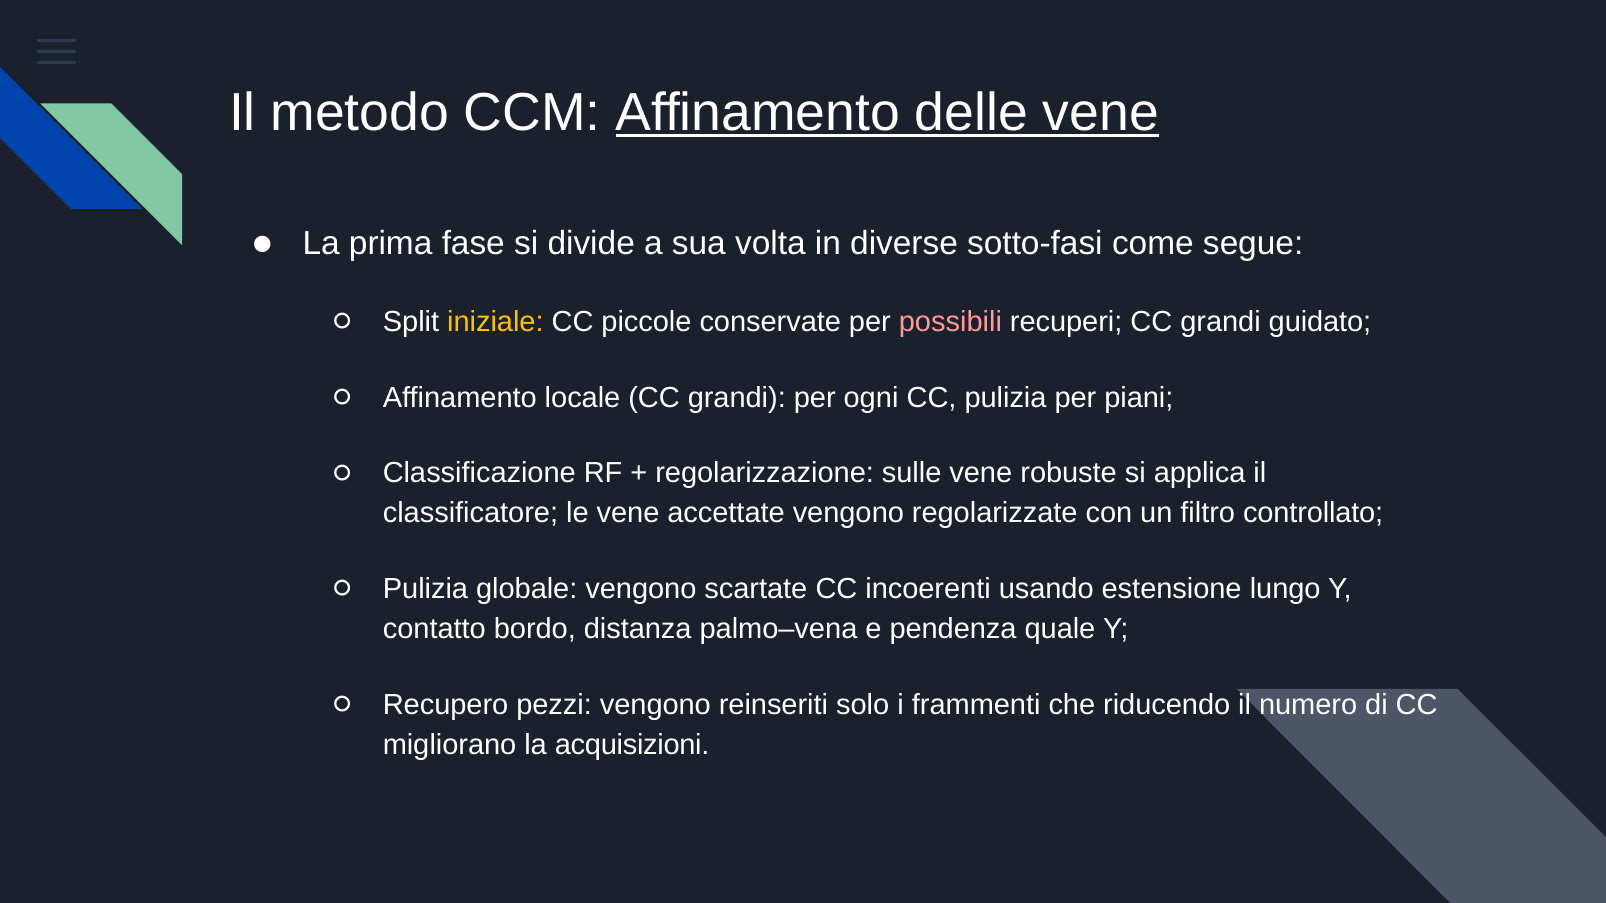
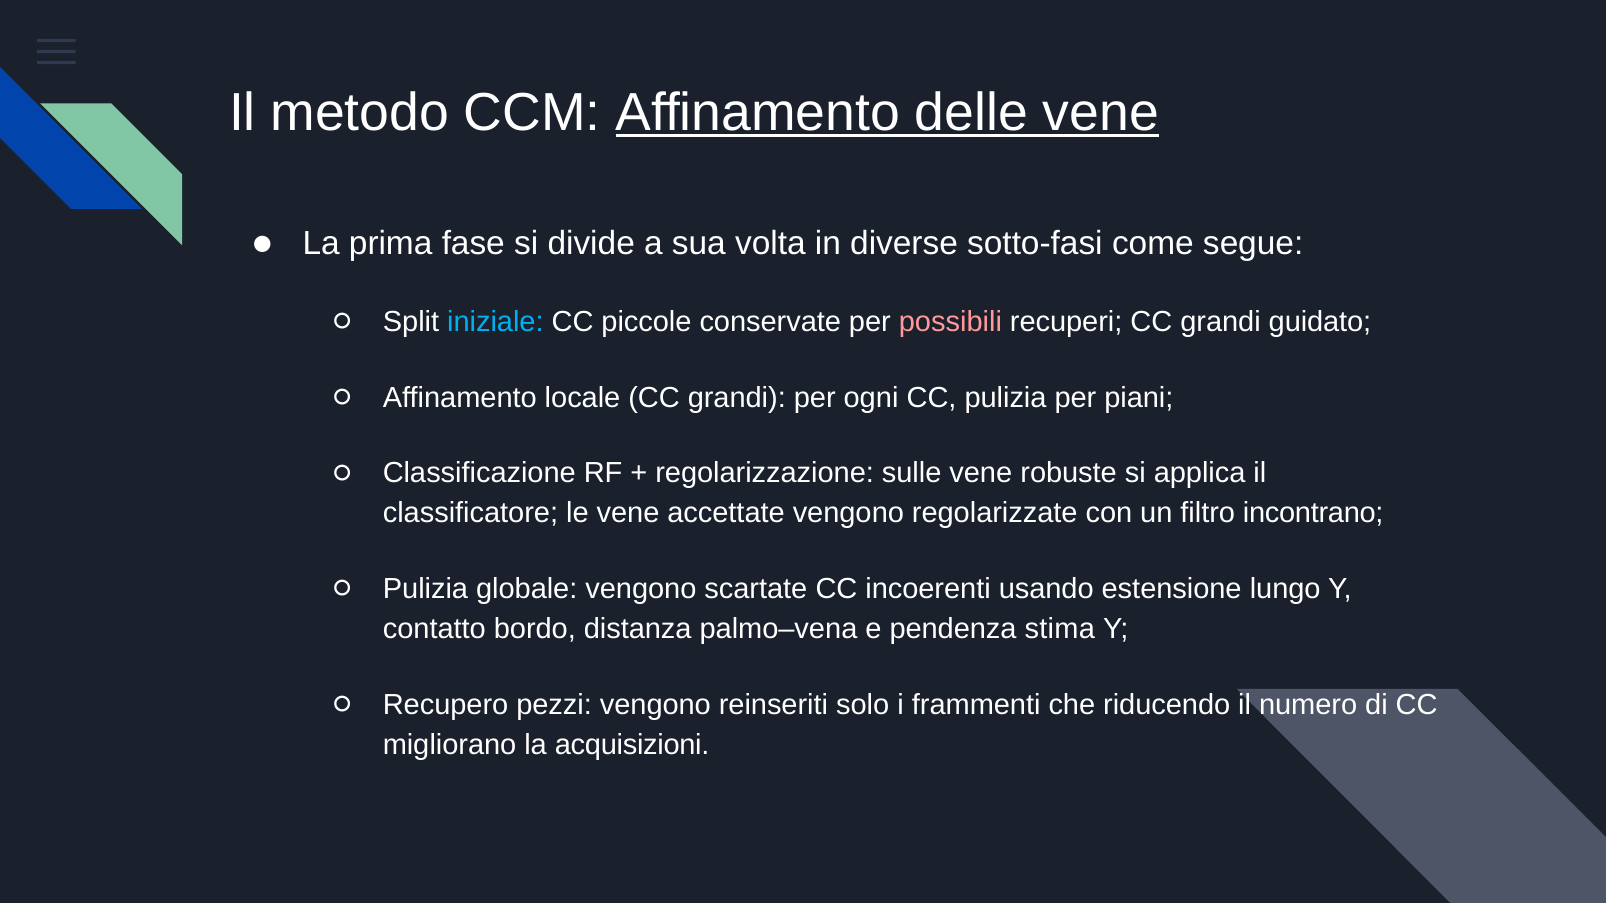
iniziale colour: yellow -> light blue
controllato: controllato -> incontrano
quale: quale -> stima
